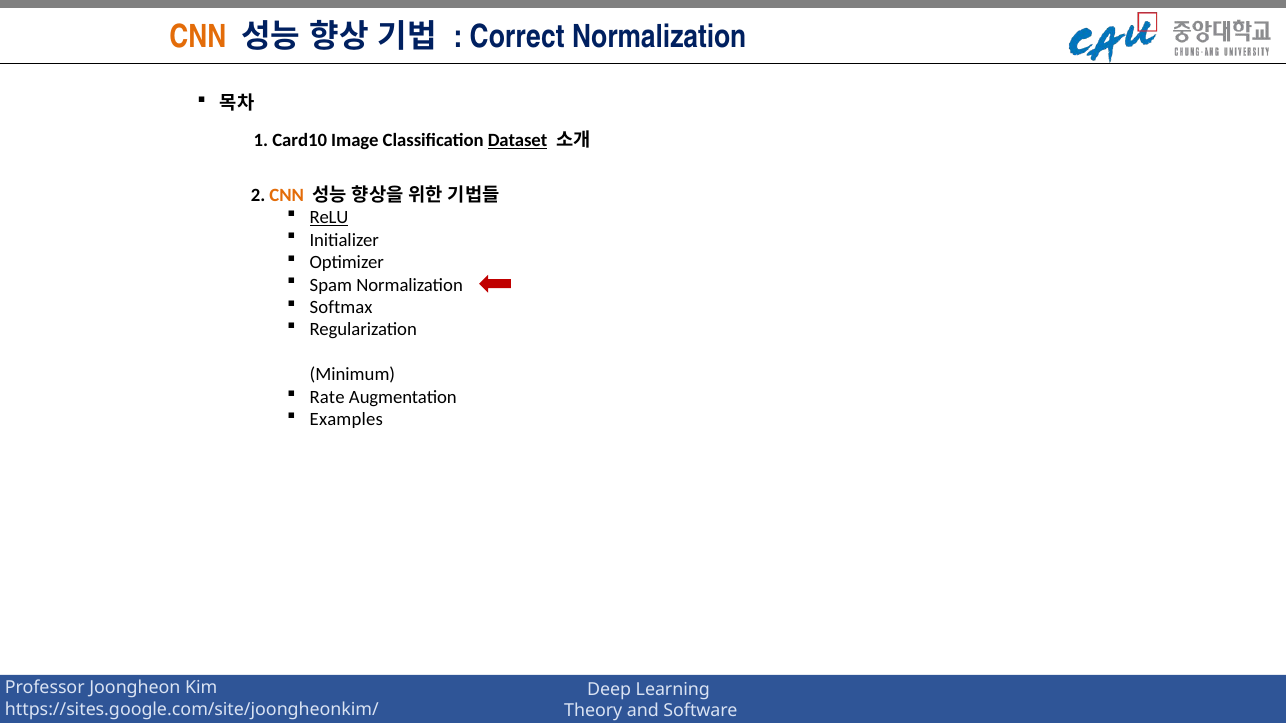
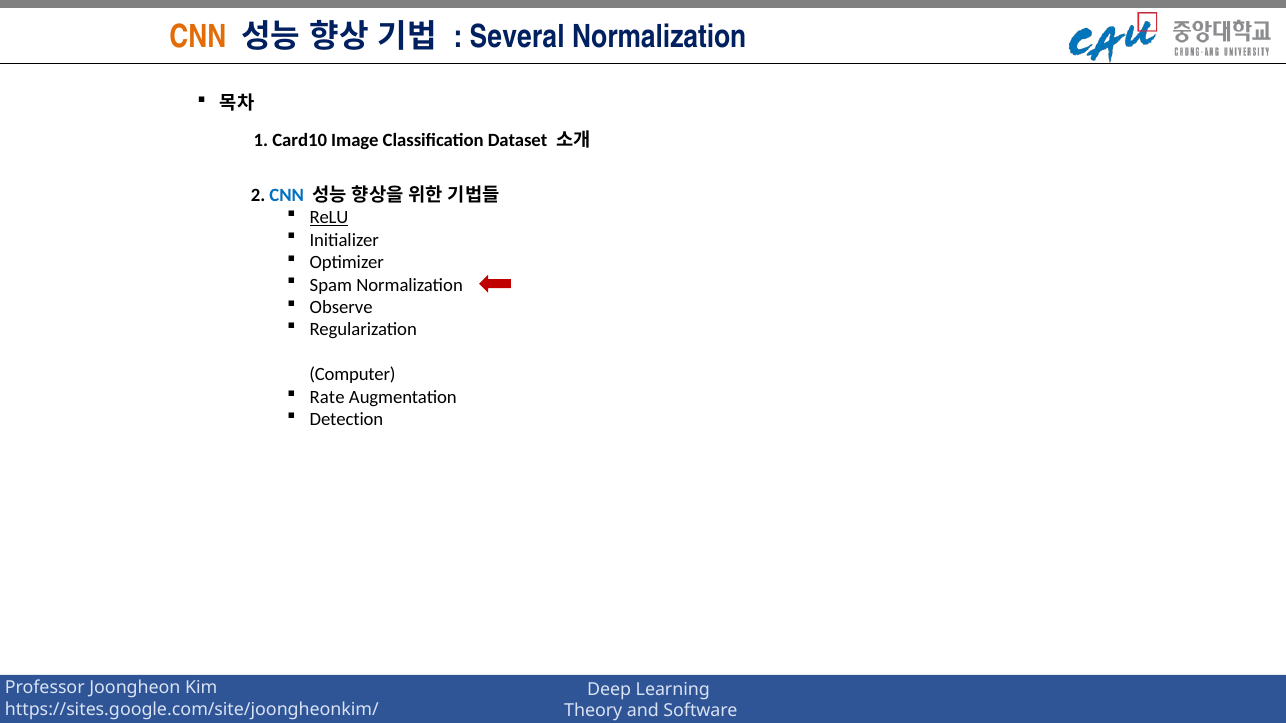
Correct: Correct -> Several
Dataset underline: present -> none
CNN at (287, 195) colour: orange -> blue
Softmax: Softmax -> Observe
Minimum: Minimum -> Computer
Examples: Examples -> Detection
